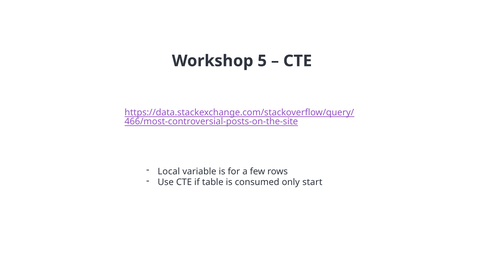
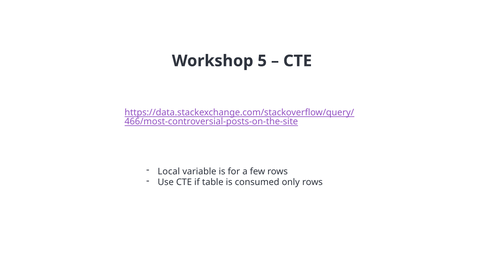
only start: start -> rows
